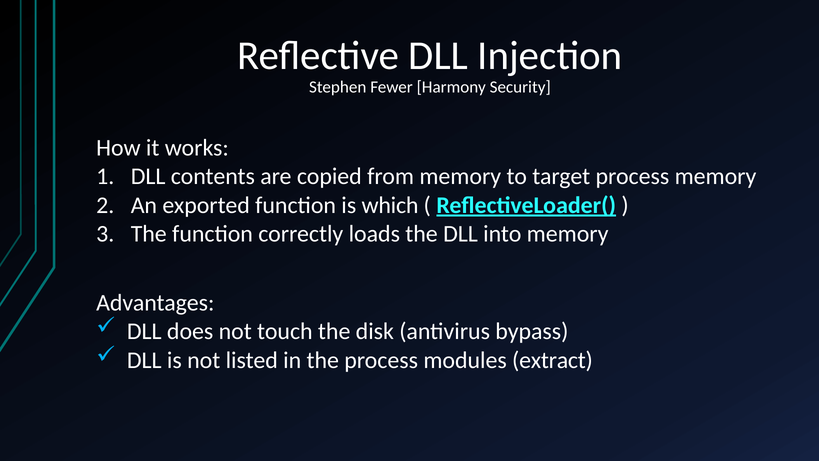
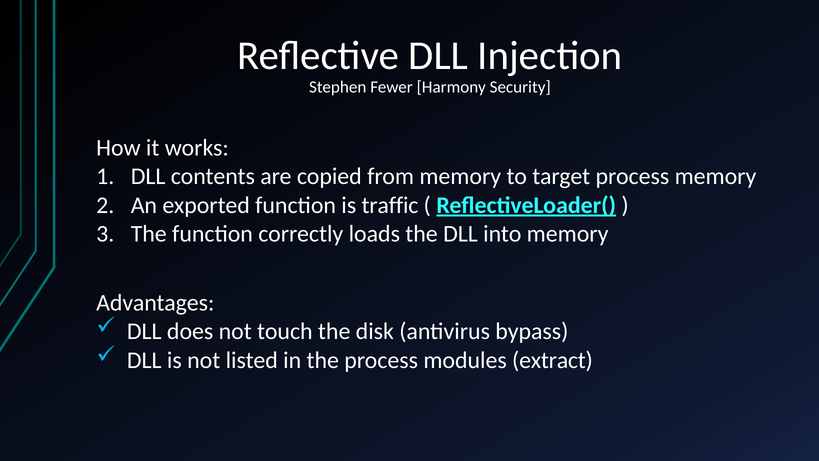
which: which -> traffic
